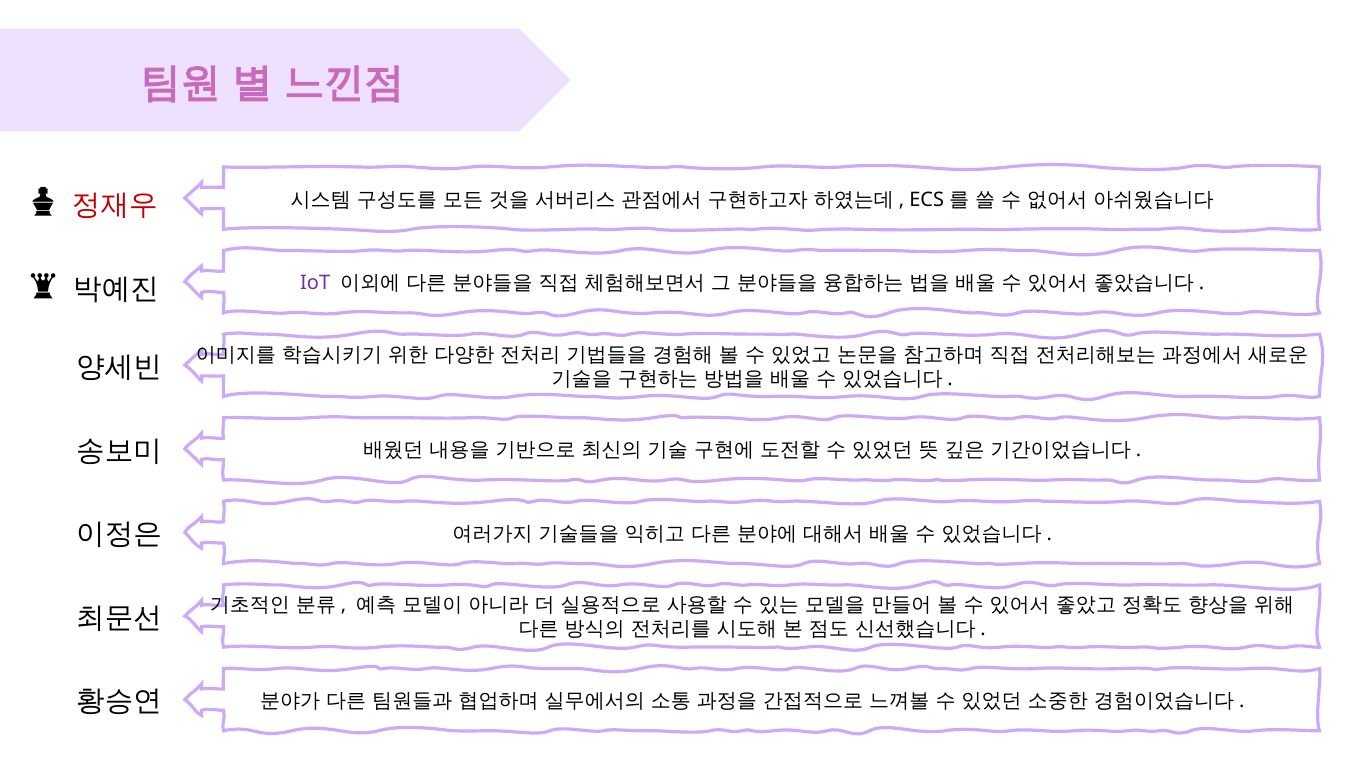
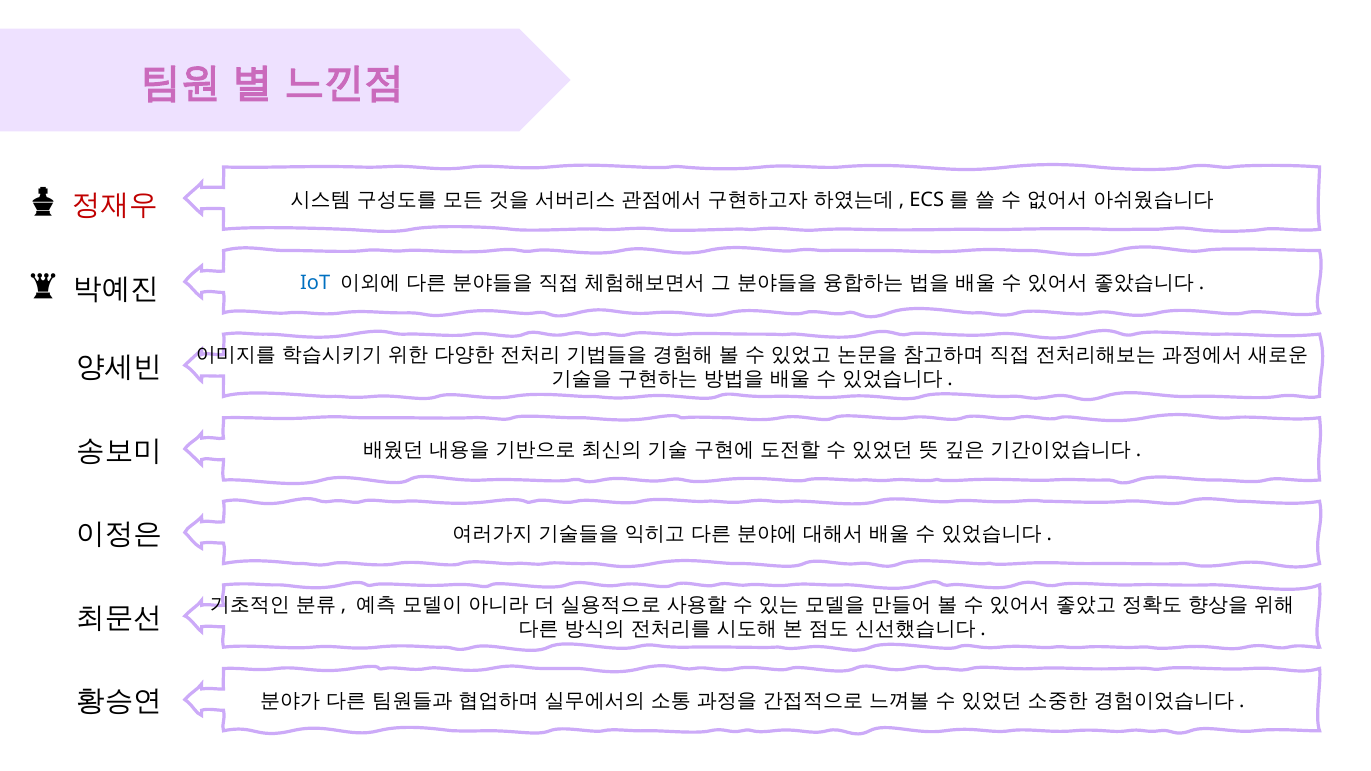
IoT colour: purple -> blue
